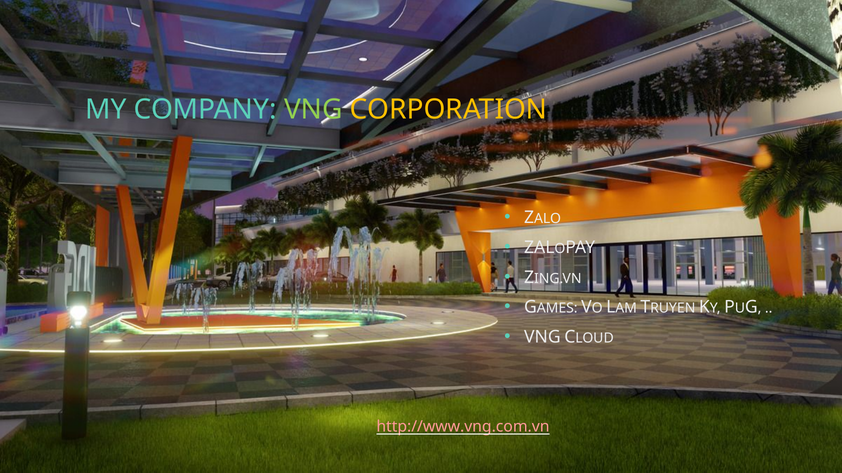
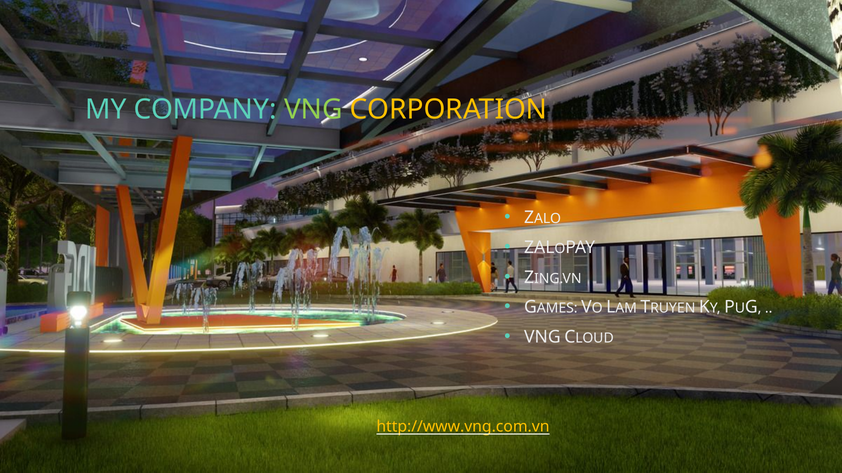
http://www.vng.com.vn colour: pink -> yellow
